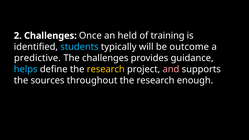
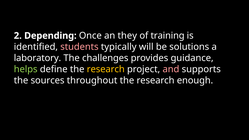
2 Challenges: Challenges -> Depending
held: held -> they
students colour: light blue -> pink
outcome: outcome -> solutions
predictive: predictive -> laboratory
helps colour: light blue -> light green
